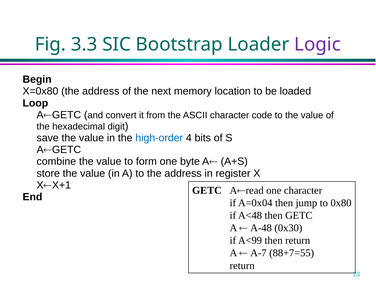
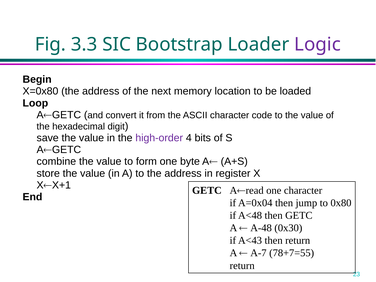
high-order colour: blue -> purple
A<99: A<99 -> A<43
88+7=55: 88+7=55 -> 78+7=55
